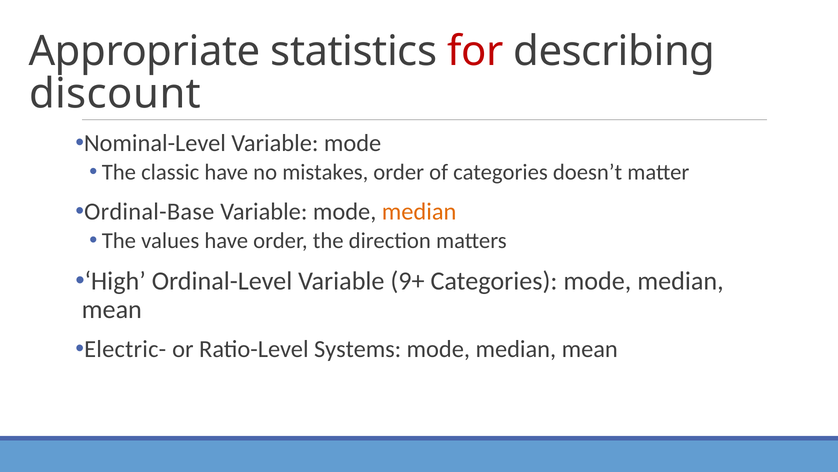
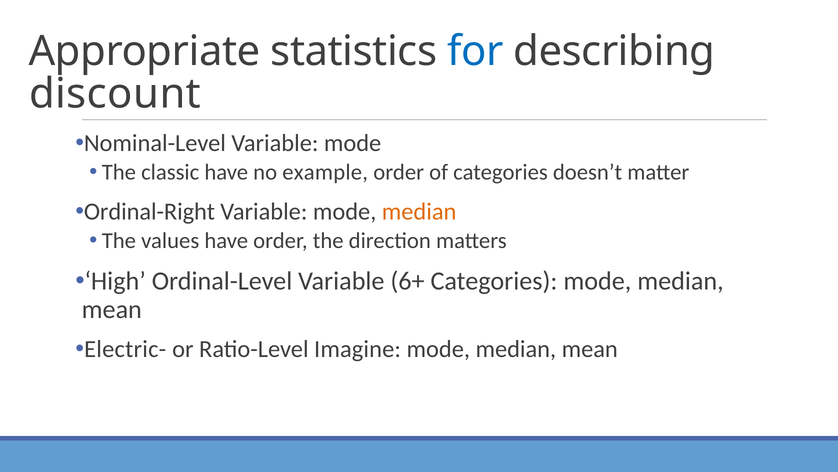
for colour: red -> blue
mistakes: mistakes -> example
Ordinal-Base: Ordinal-Base -> Ordinal-Right
9+: 9+ -> 6+
Systems: Systems -> Imagine
